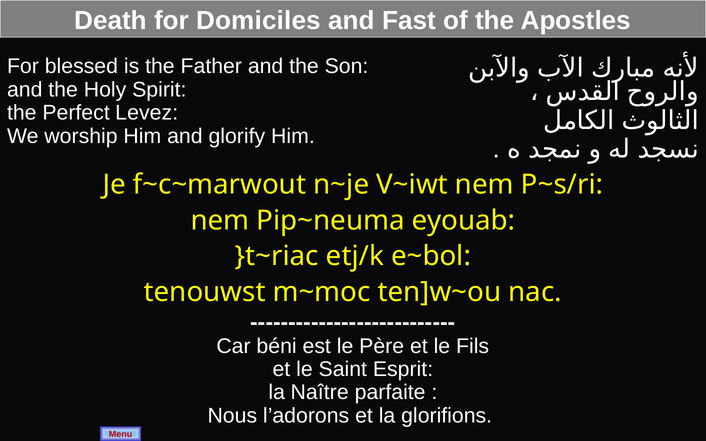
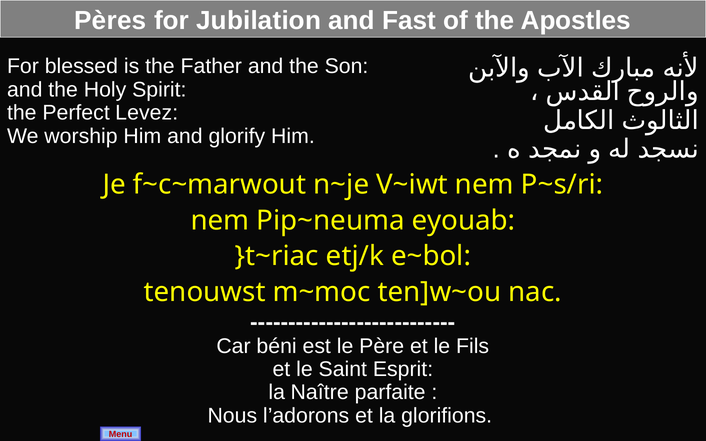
Death: Death -> Pères
Domiciles: Domiciles -> Jubilation
